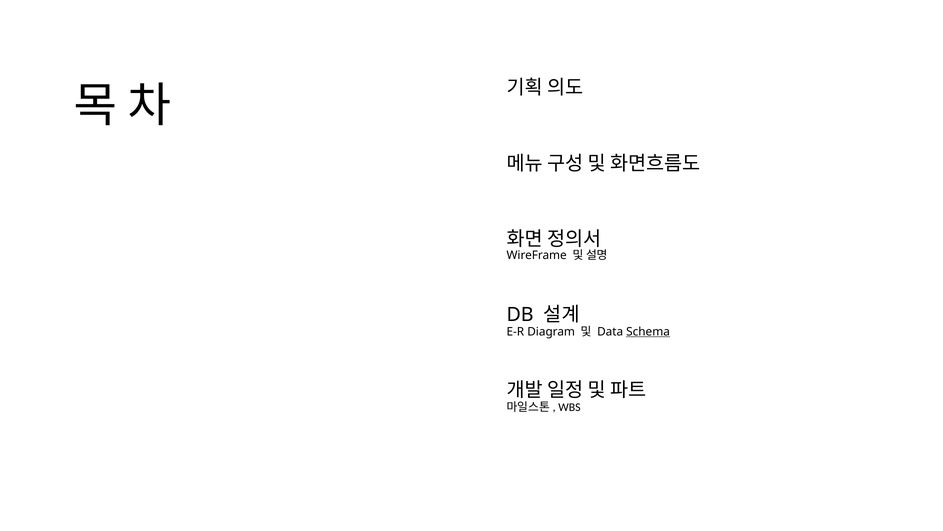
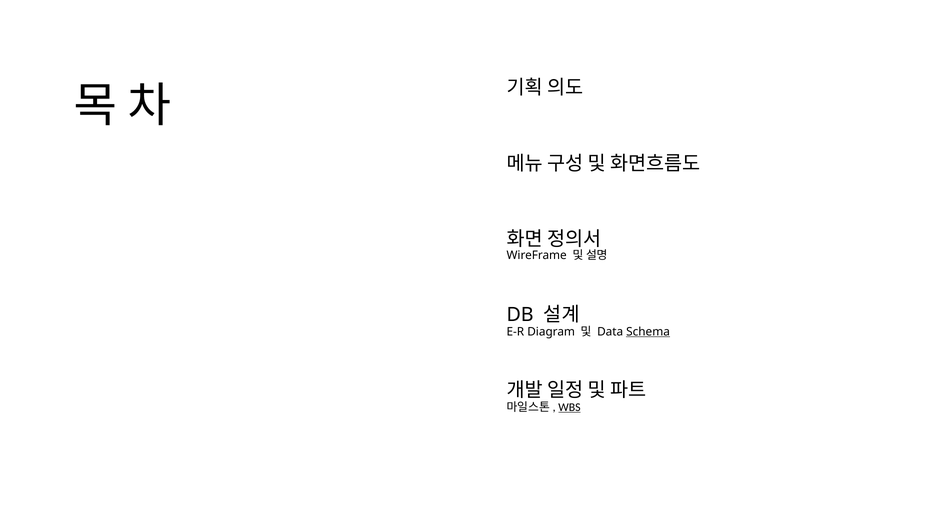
WBS underline: none -> present
